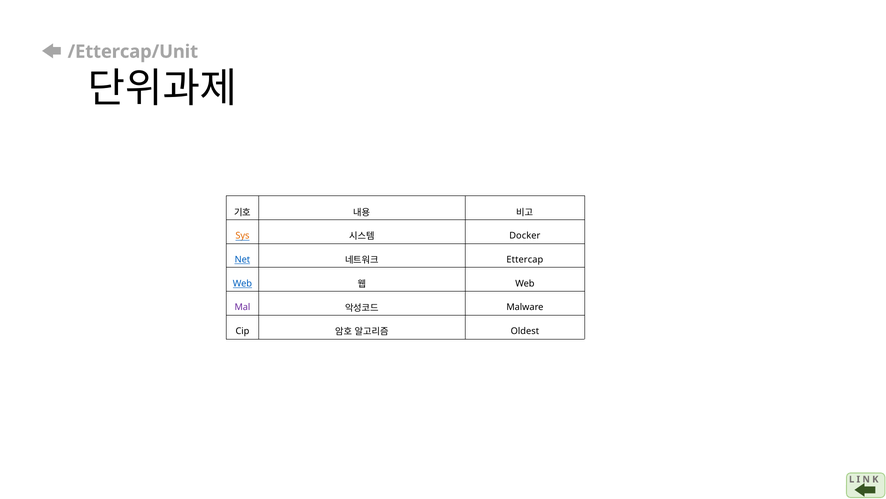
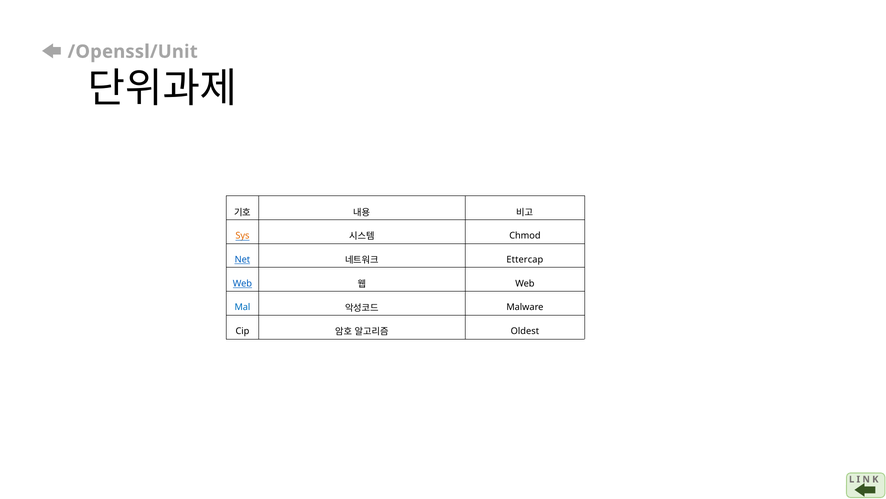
/Ettercap/Unit: /Ettercap/Unit -> /Openssl/Unit
Docker: Docker -> Chmod
Mal colour: purple -> blue
